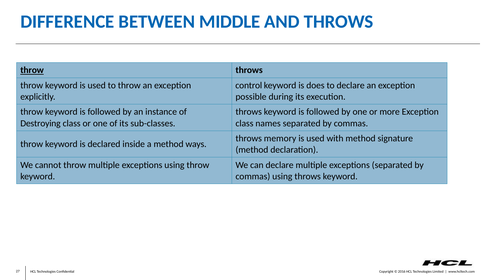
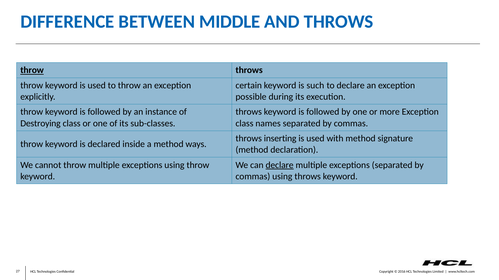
control: control -> certain
does: does -> such
memory: memory -> inserting
declare at (280, 165) underline: none -> present
